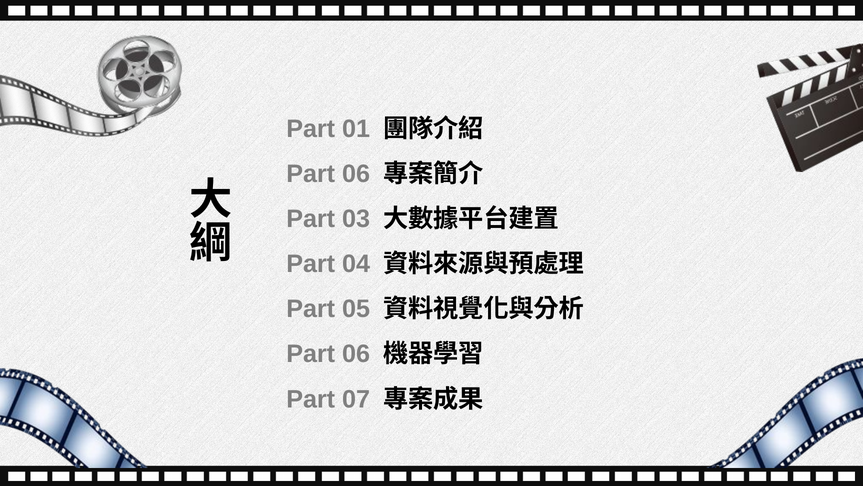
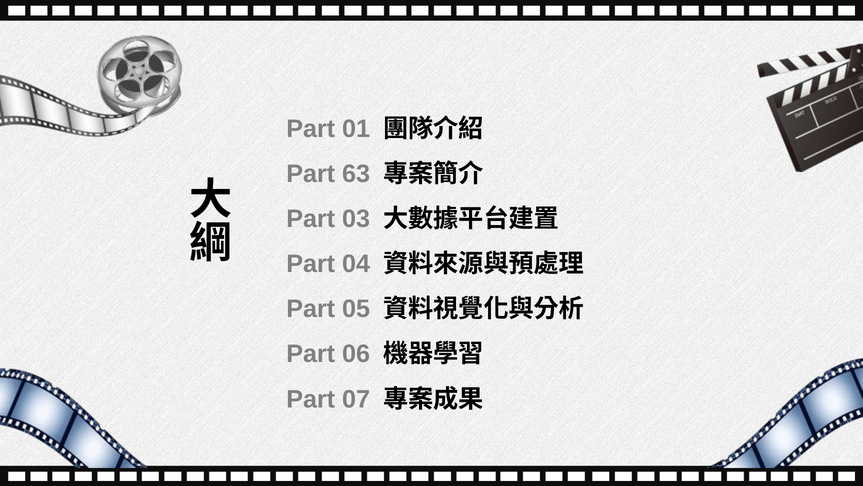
06 at (356, 174): 06 -> 63
